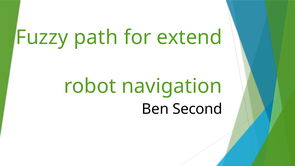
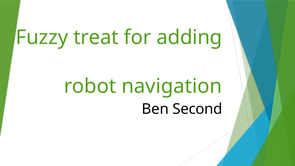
path: path -> treat
extend: extend -> adding
